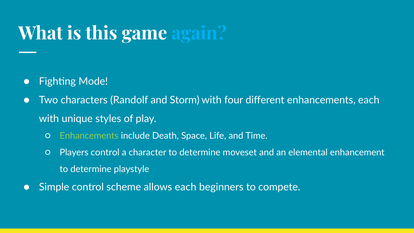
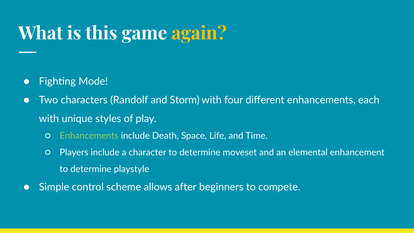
again colour: light blue -> yellow
Players control: control -> include
allows each: each -> after
